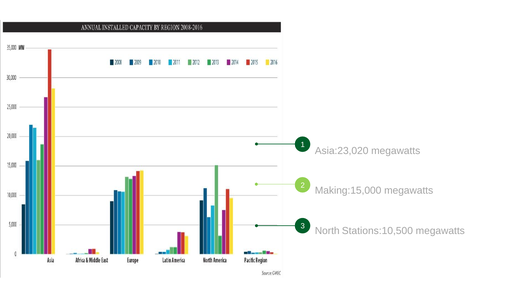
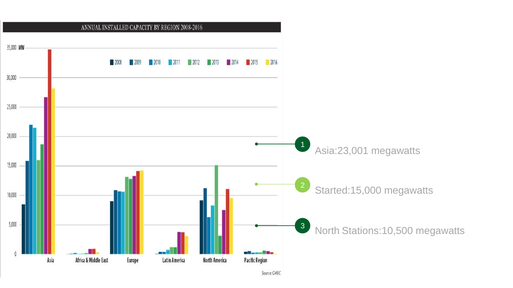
Asia:23,020: Asia:23,020 -> Asia:23,001
Making:15,000: Making:15,000 -> Started:15,000
